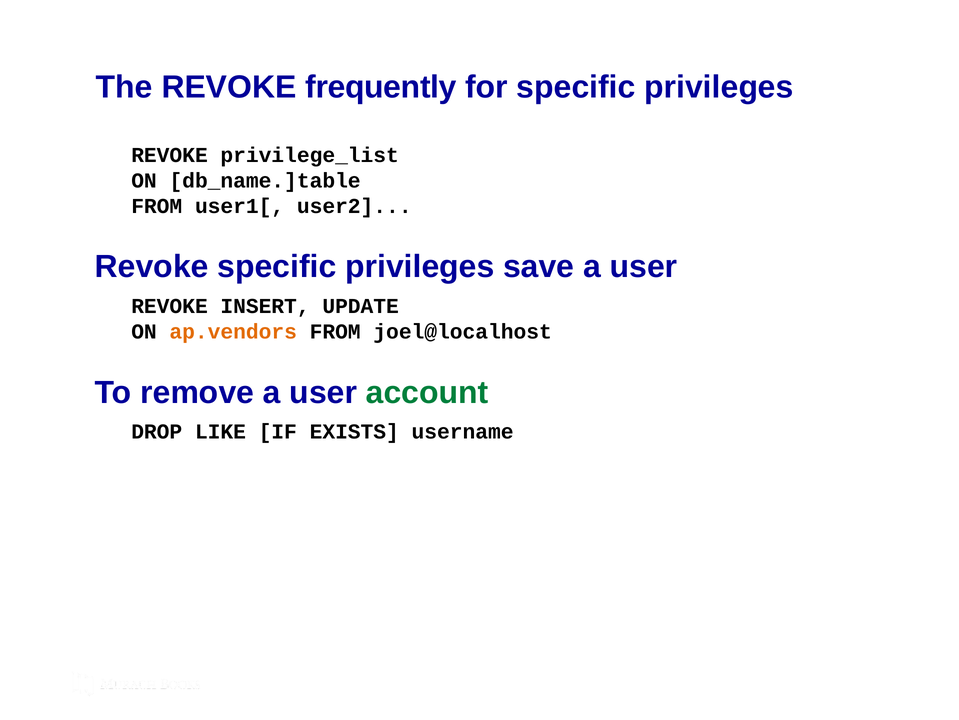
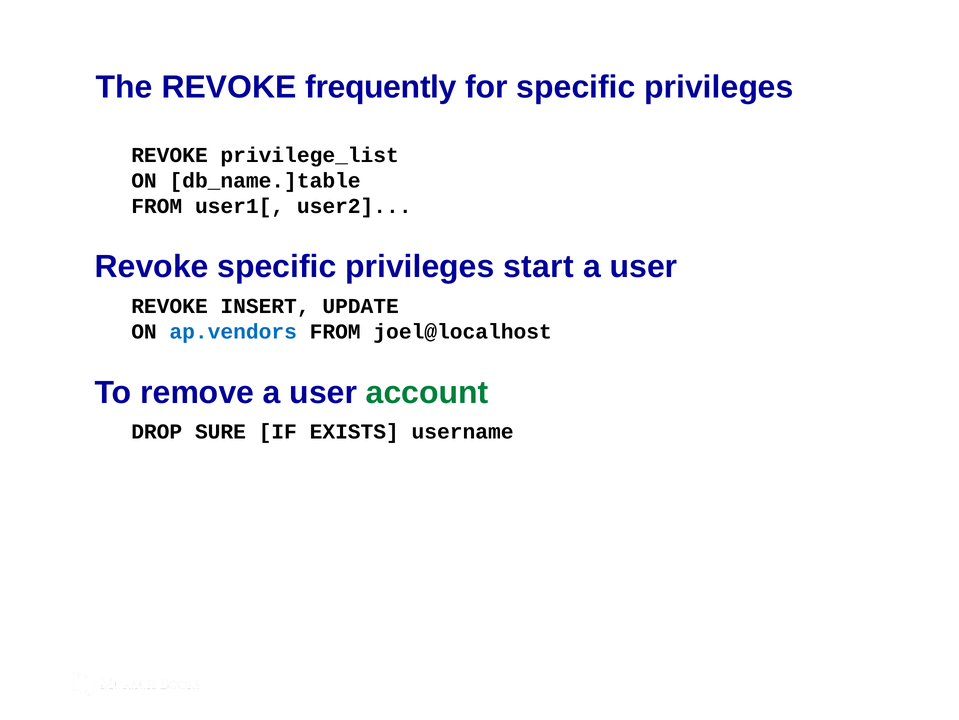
save: save -> start
ap.vendors colour: orange -> blue
LIKE: LIKE -> SURE
